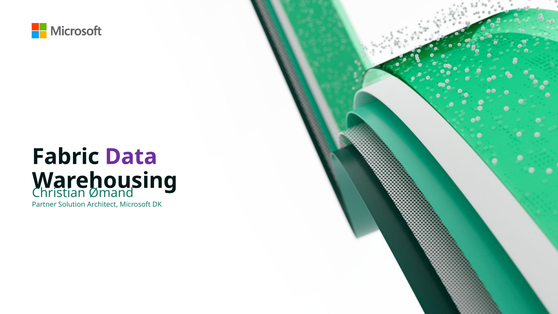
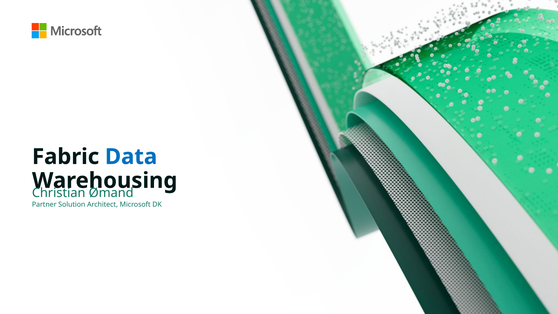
Data colour: purple -> blue
